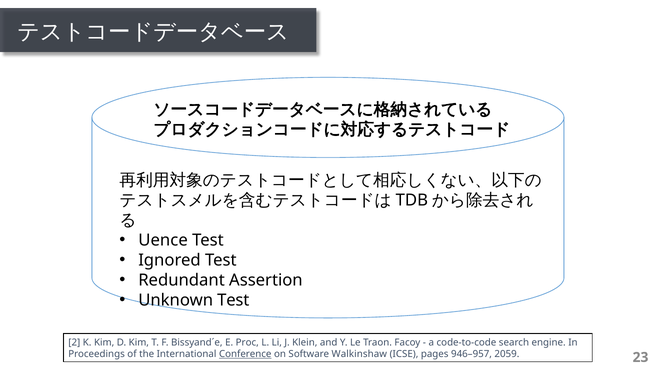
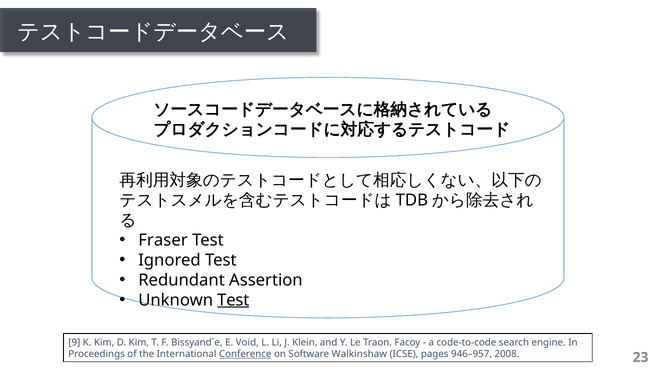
Uence: Uence -> Fraser
Test at (233, 300) underline: none -> present
2: 2 -> 9
Proc: Proc -> Void
2059: 2059 -> 2008
